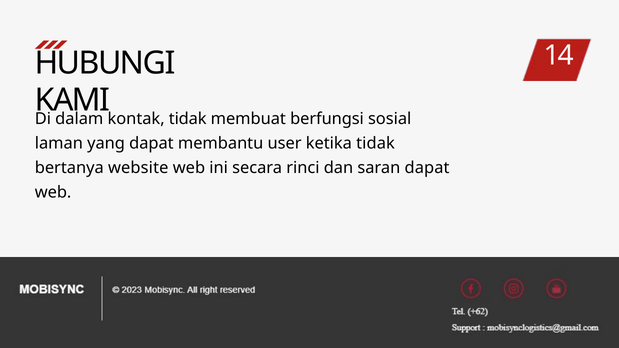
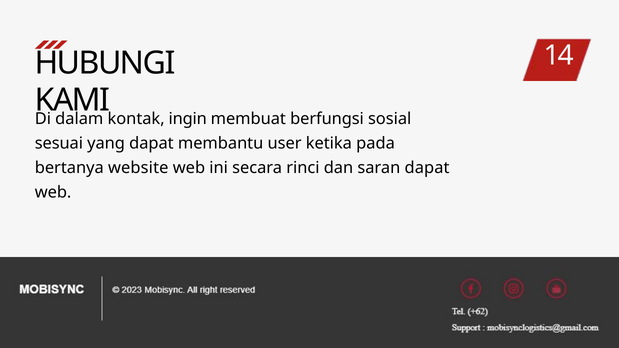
kontak tidak: tidak -> ingin
laman: laman -> sesuai
ketika tidak: tidak -> pada
